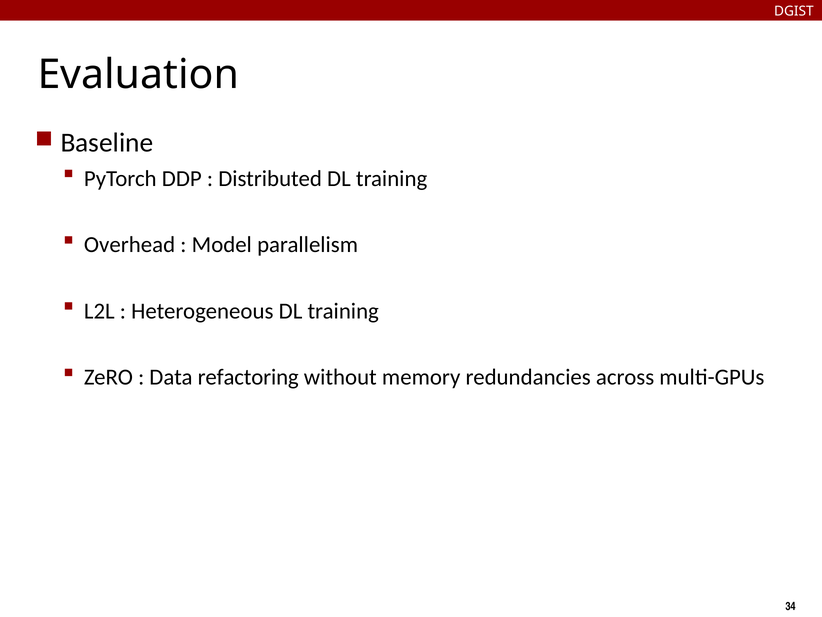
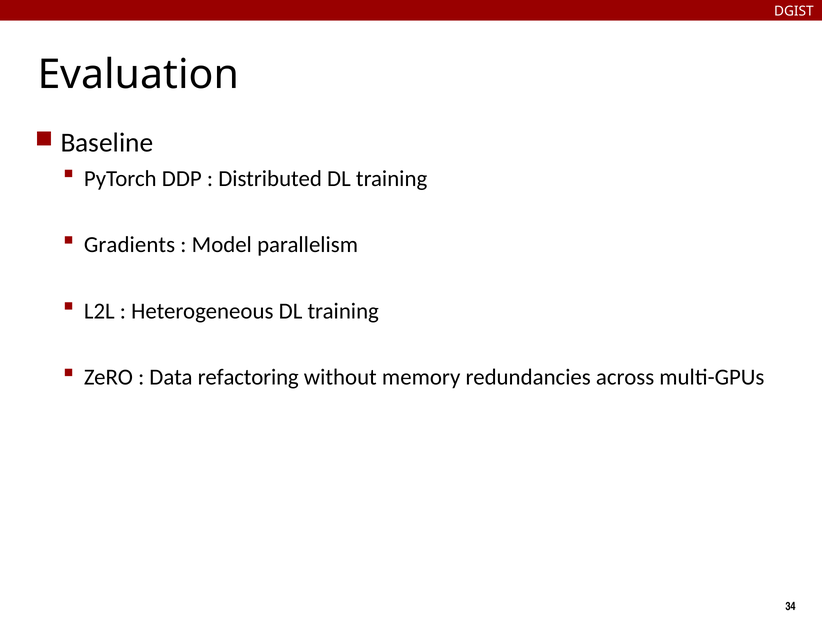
Overhead: Overhead -> Gradients
